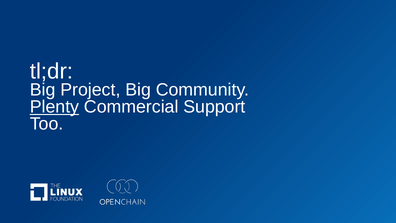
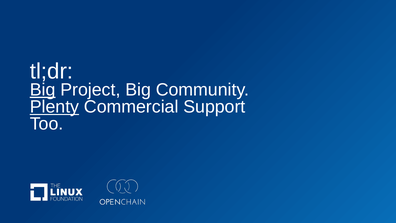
Big at (43, 90) underline: none -> present
